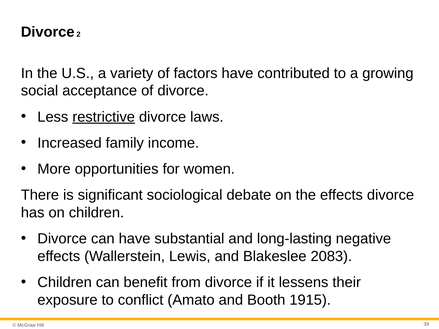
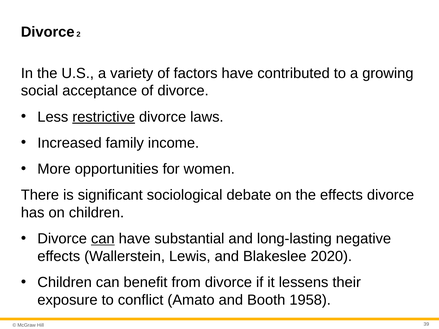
can at (103, 239) underline: none -> present
2083: 2083 -> 2020
1915: 1915 -> 1958
